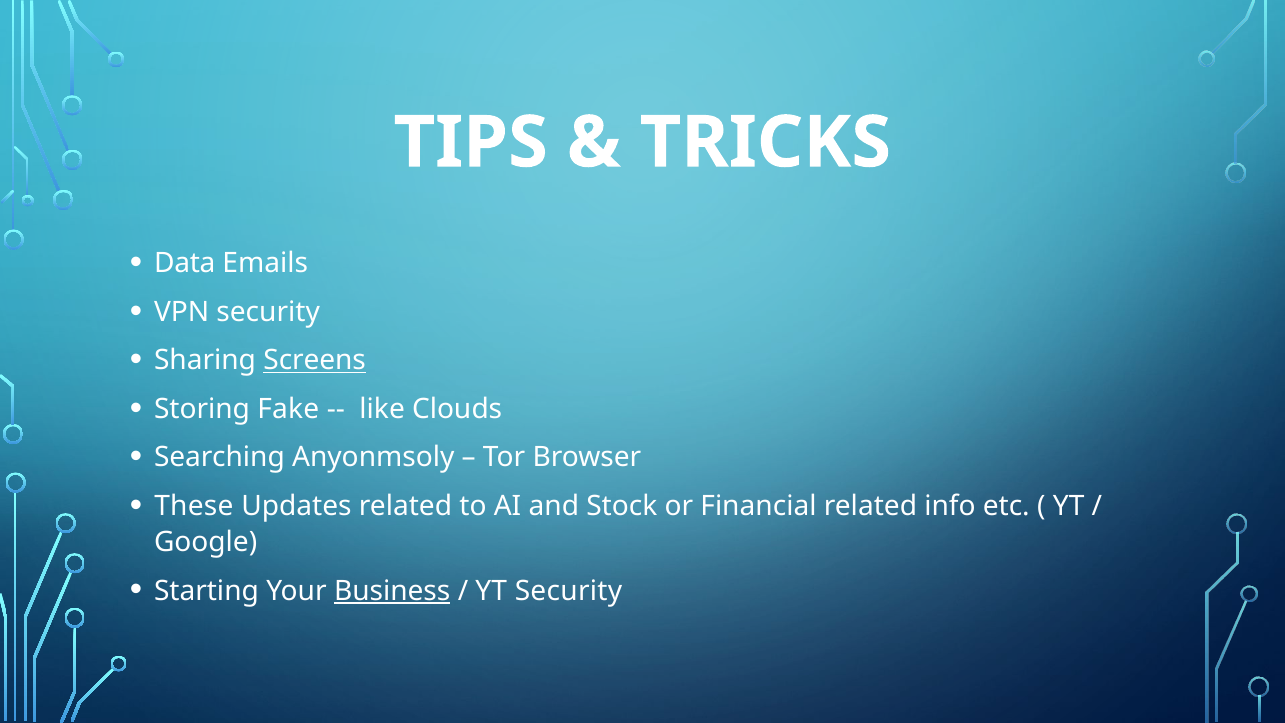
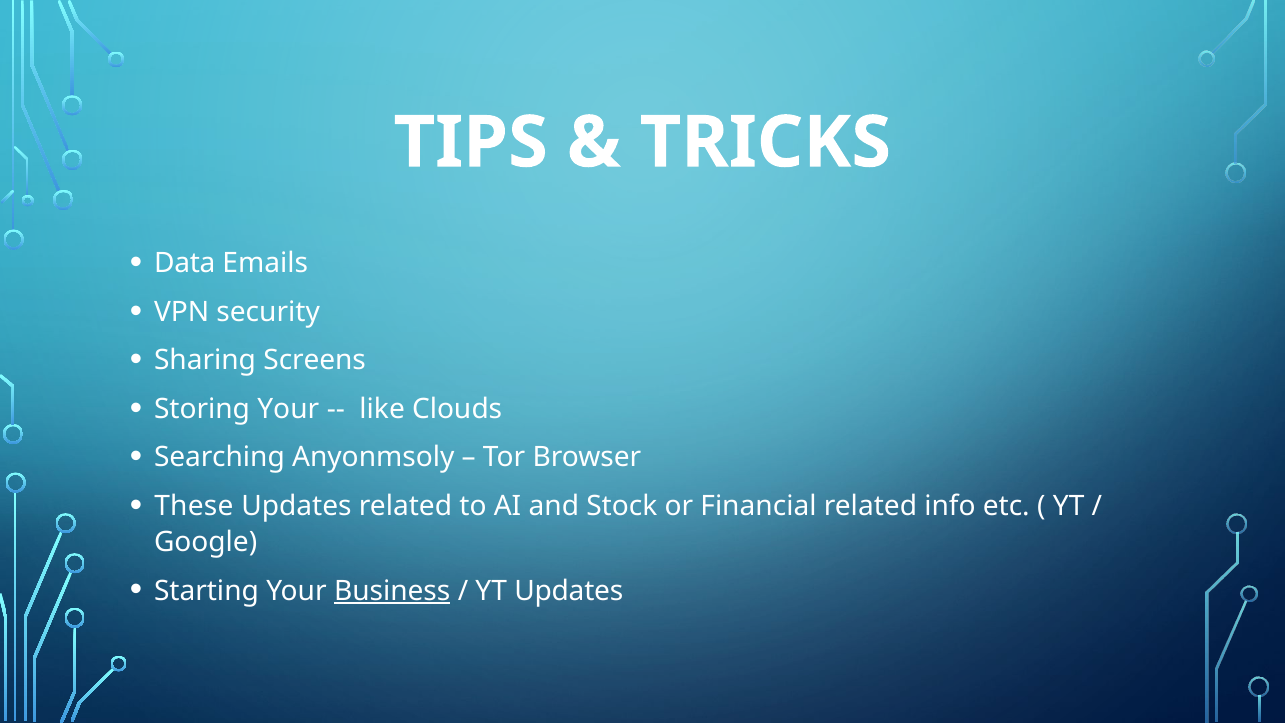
Screens underline: present -> none
Storing Fake: Fake -> Your
YT Security: Security -> Updates
